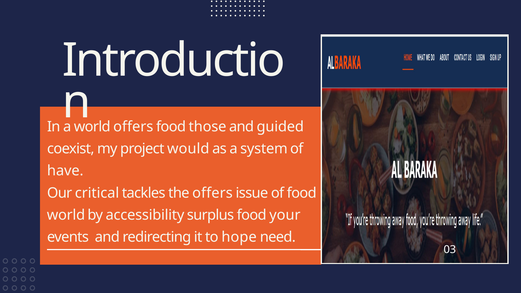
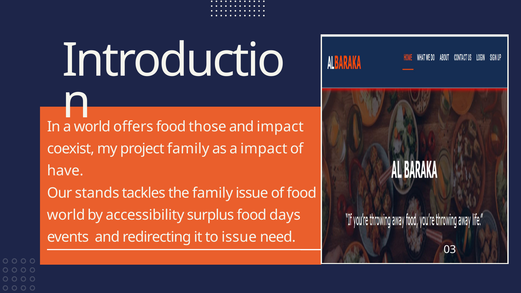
and guided: guided -> impact
project would: would -> family
a system: system -> impact
critical: critical -> stands
the offers: offers -> family
your: your -> days
to hope: hope -> issue
